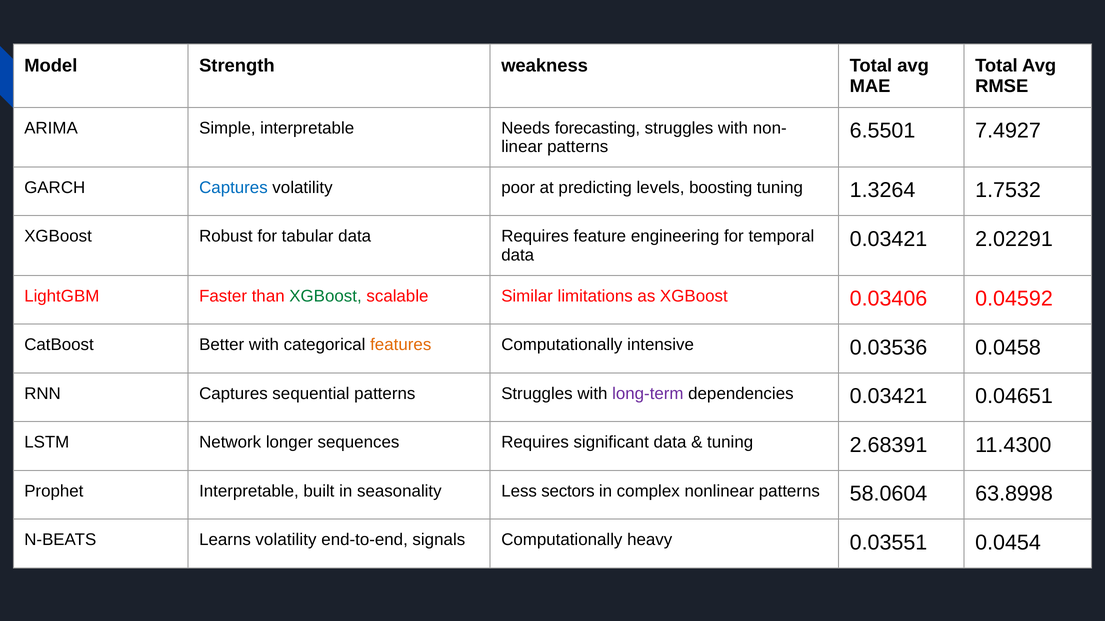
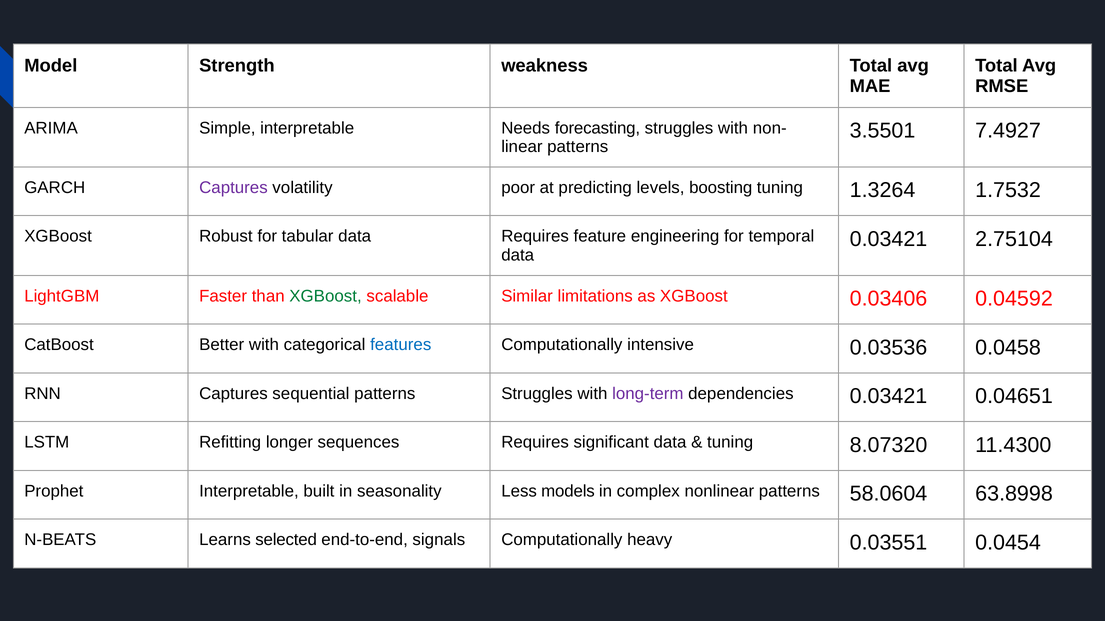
6.5501: 6.5501 -> 3.5501
Captures at (233, 188) colour: blue -> purple
2.02291: 2.02291 -> 2.75104
features colour: orange -> blue
Network: Network -> Refitting
2.68391: 2.68391 -> 8.07320
sectors: sectors -> models
Learns volatility: volatility -> selected
